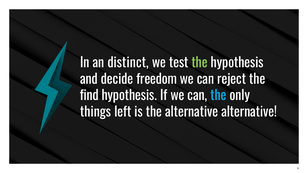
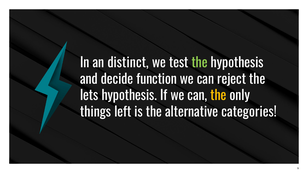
freedom: freedom -> function
find: find -> lets
the at (218, 96) colour: light blue -> yellow
alternative alternative: alternative -> categories
